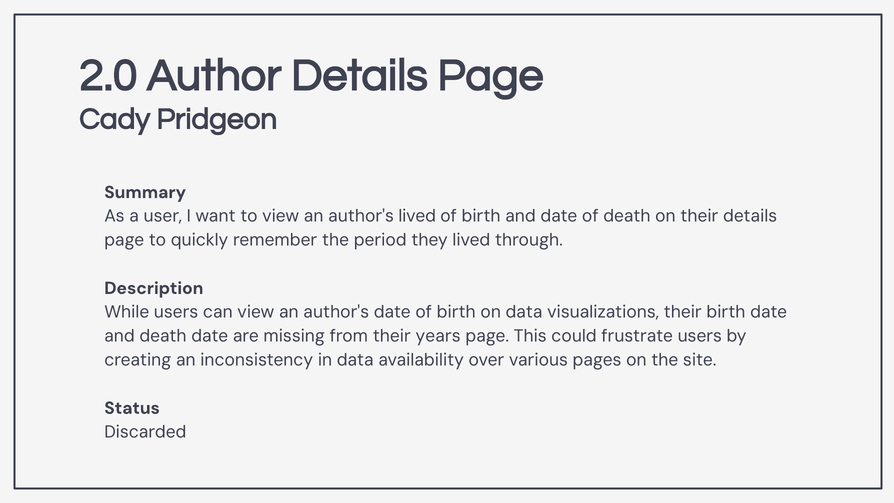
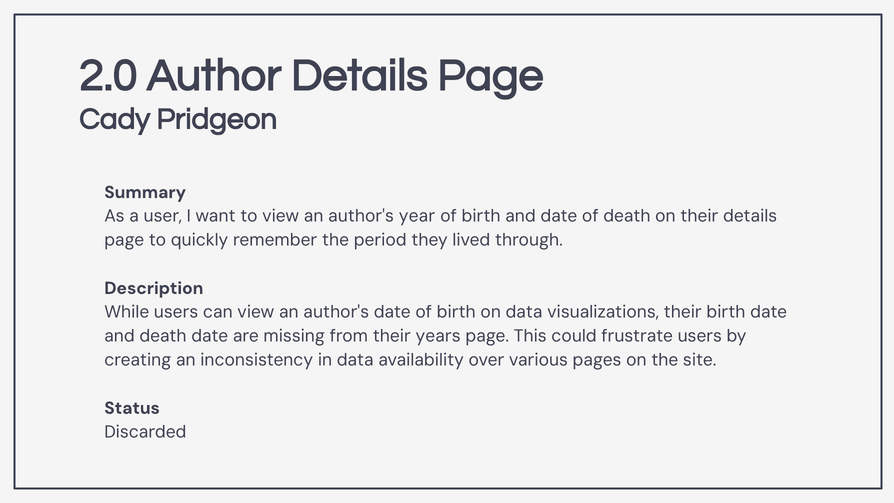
author's lived: lived -> year
